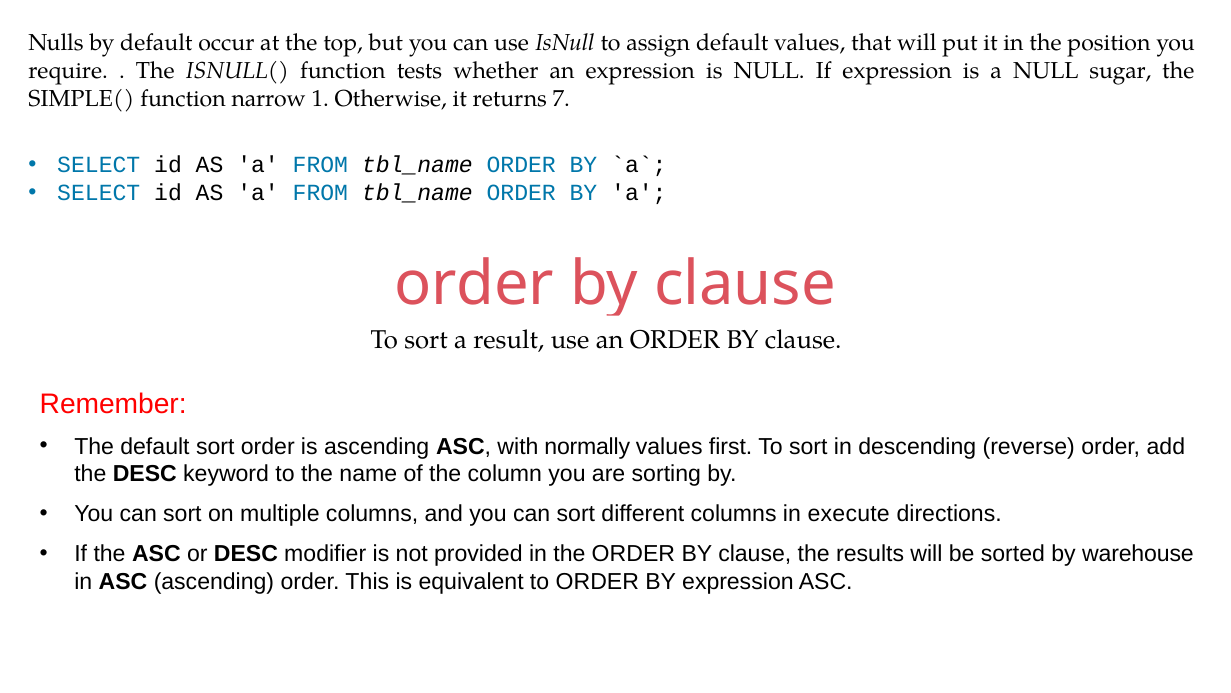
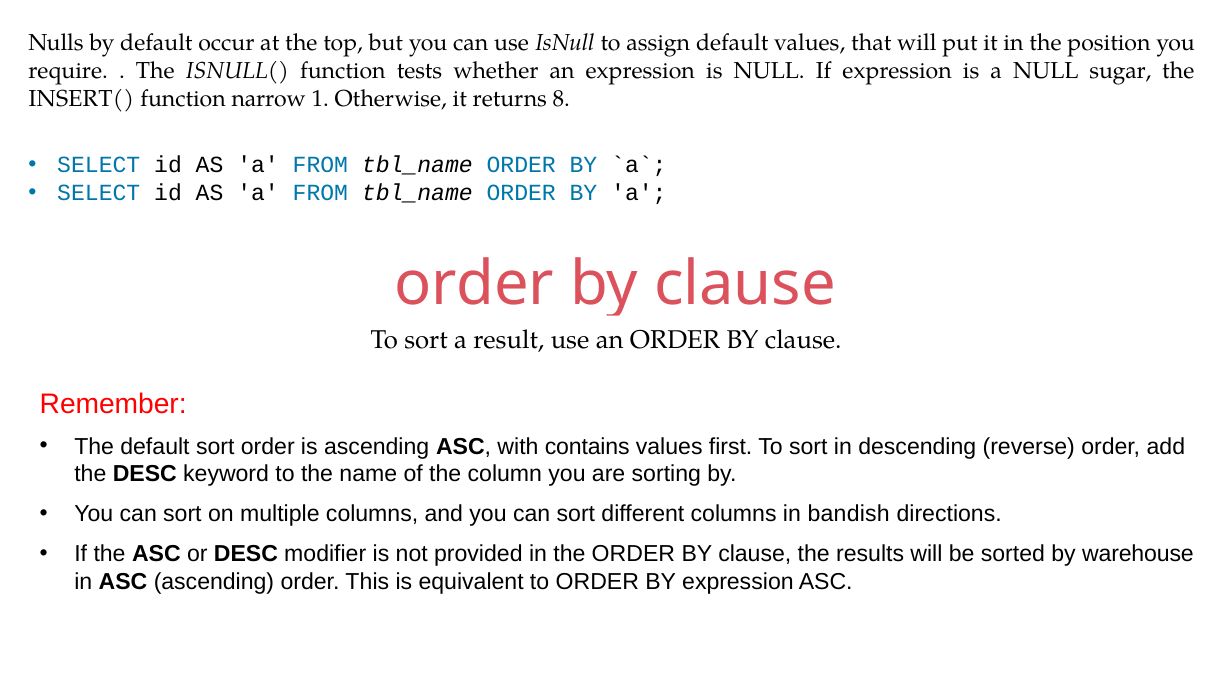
SIMPLE(: SIMPLE( -> INSERT(
7: 7 -> 8
normally: normally -> contains
execute: execute -> bandish
